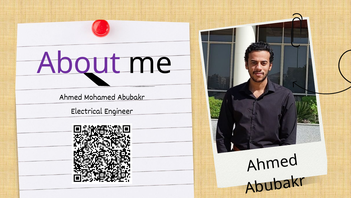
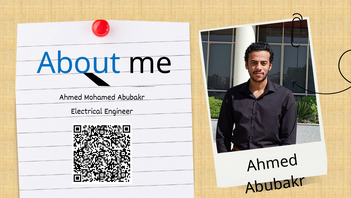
About colour: purple -> blue
